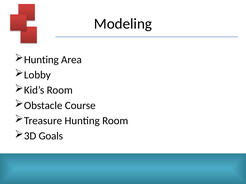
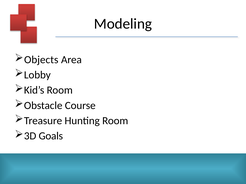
Hunting at (41, 60): Hunting -> Objects
